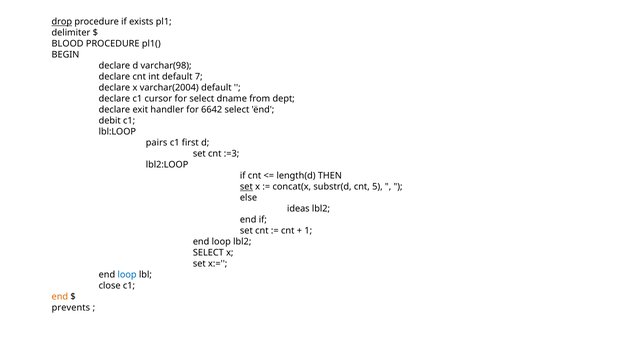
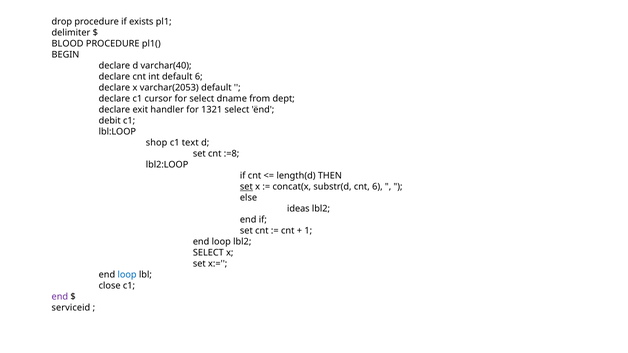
drop underline: present -> none
varchar(98: varchar(98 -> varchar(40
default 7: 7 -> 6
varchar(2004: varchar(2004 -> varchar(2053
6642: 6642 -> 1321
pairs: pairs -> shop
first: first -> text
:=3: :=3 -> :=8
cnt 5: 5 -> 6
end at (60, 297) colour: orange -> purple
prevents: prevents -> serviceid
